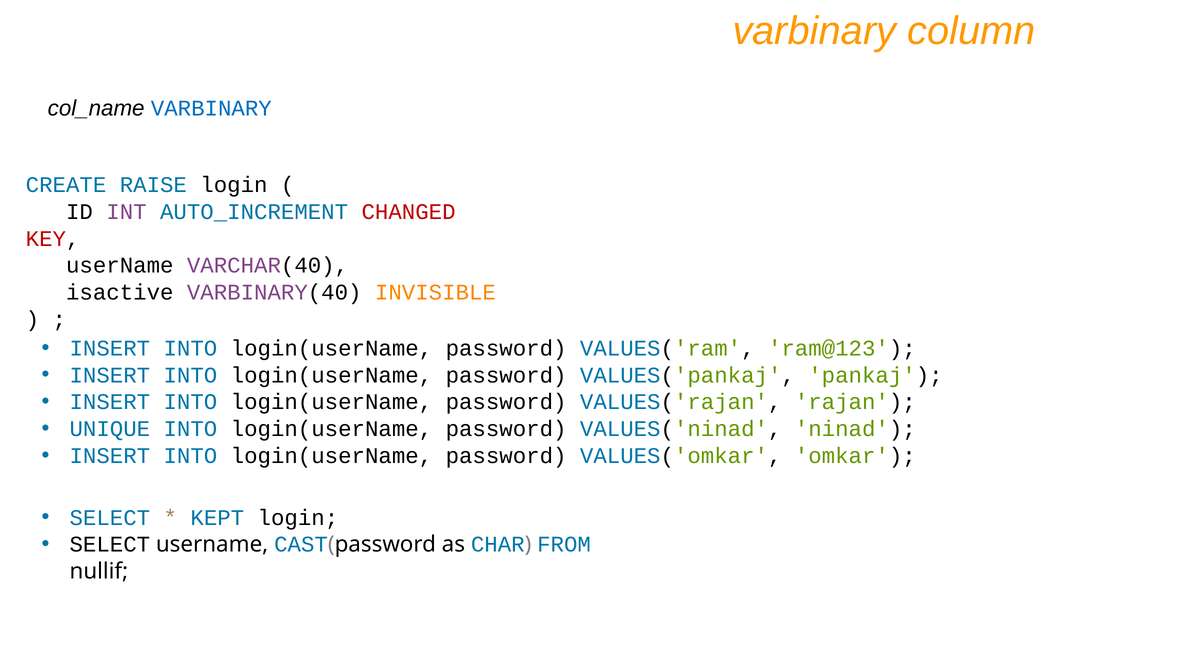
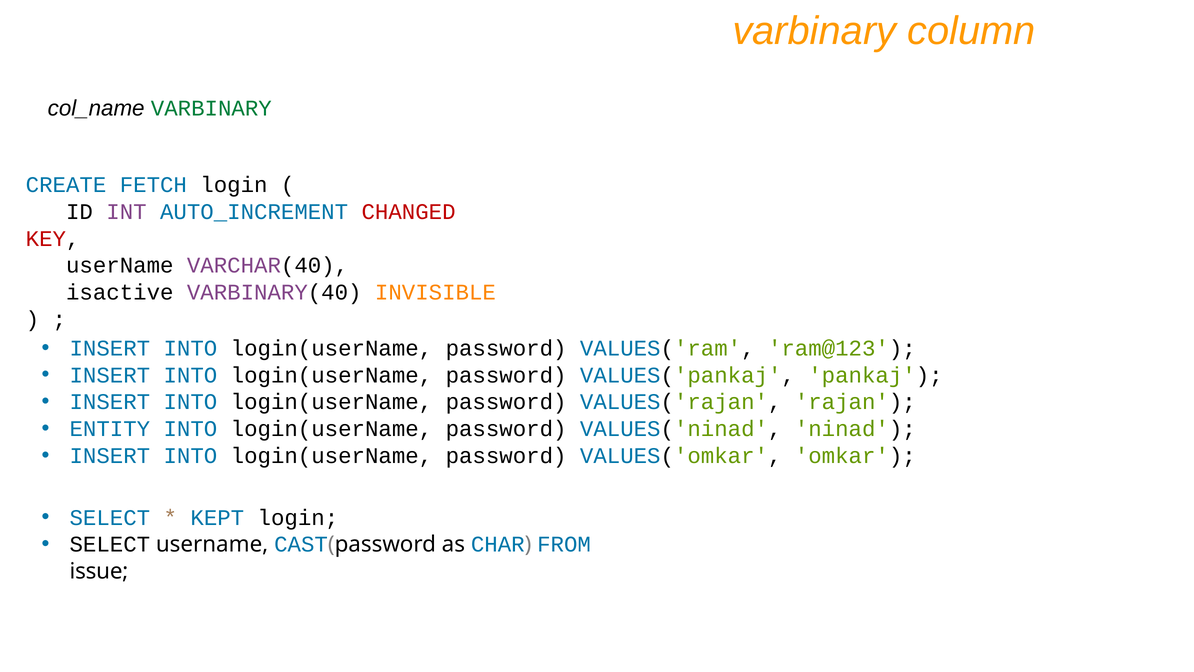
VARBINARY at (211, 108) colour: blue -> green
RAISE: RAISE -> FETCH
UNIQUE: UNIQUE -> ENTITY
nullif: nullif -> issue
